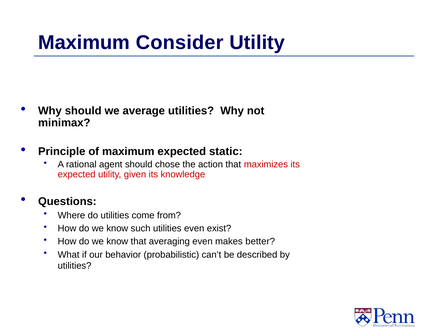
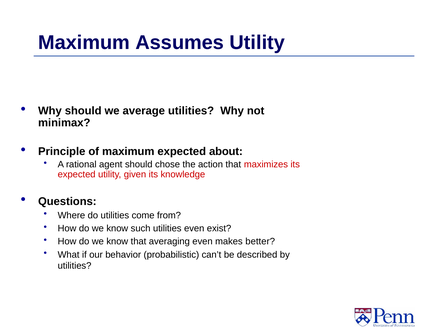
Consider: Consider -> Assumes
static: static -> about
